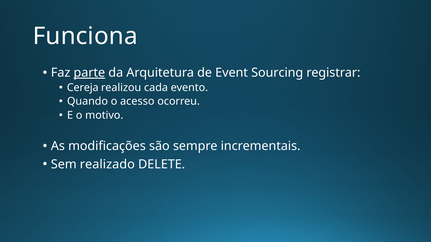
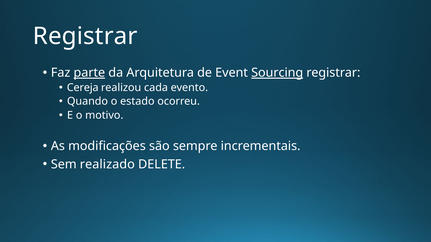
Funciona at (85, 36): Funciona -> Registrar
Sourcing underline: none -> present
acesso: acesso -> estado
